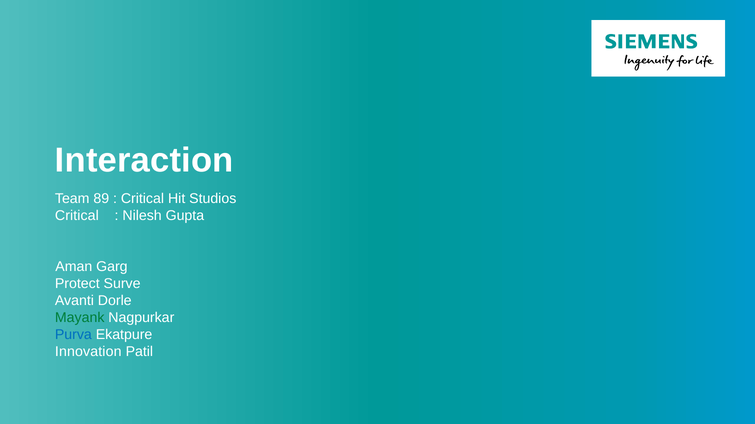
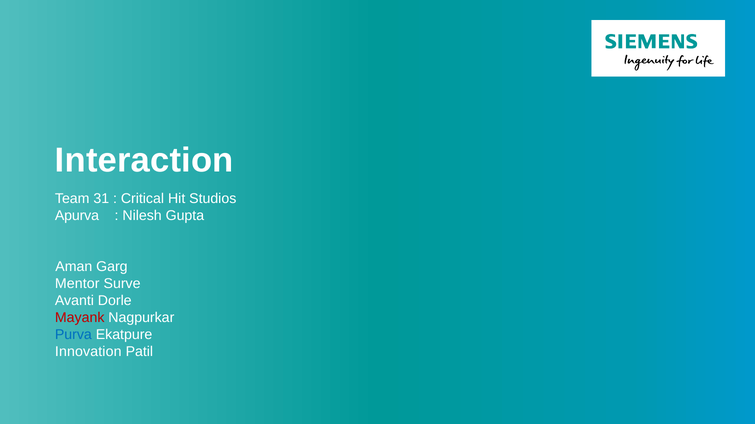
89: 89 -> 31
Critical at (77, 216): Critical -> Apurva
Protect: Protect -> Mentor
Mayank colour: green -> red
